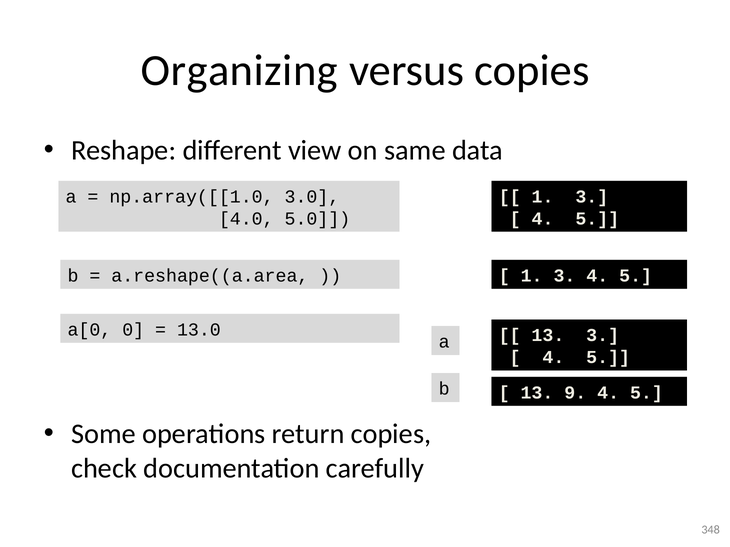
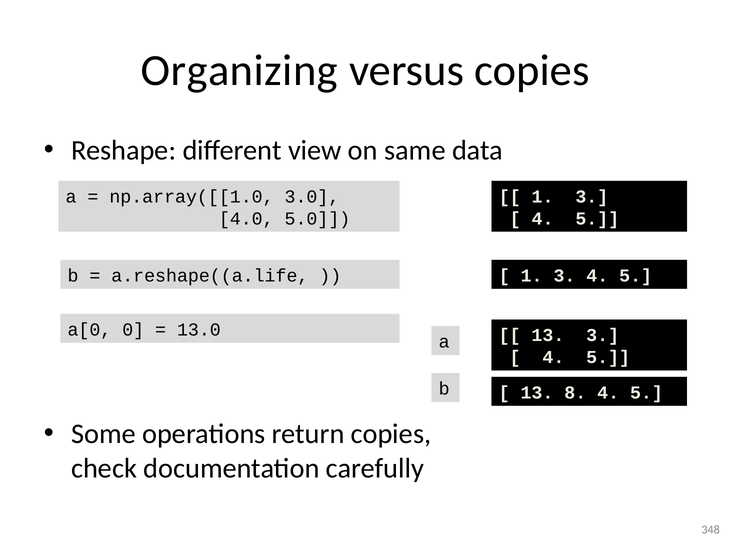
a.reshape((a.area: a.reshape((a.area -> a.reshape((a.life
9: 9 -> 8
